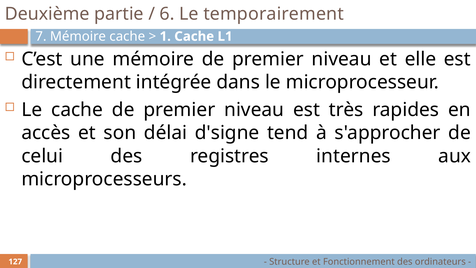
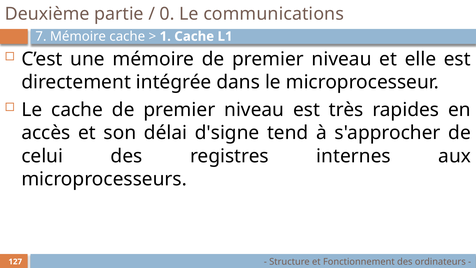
6: 6 -> 0
temporairement: temporairement -> communications
